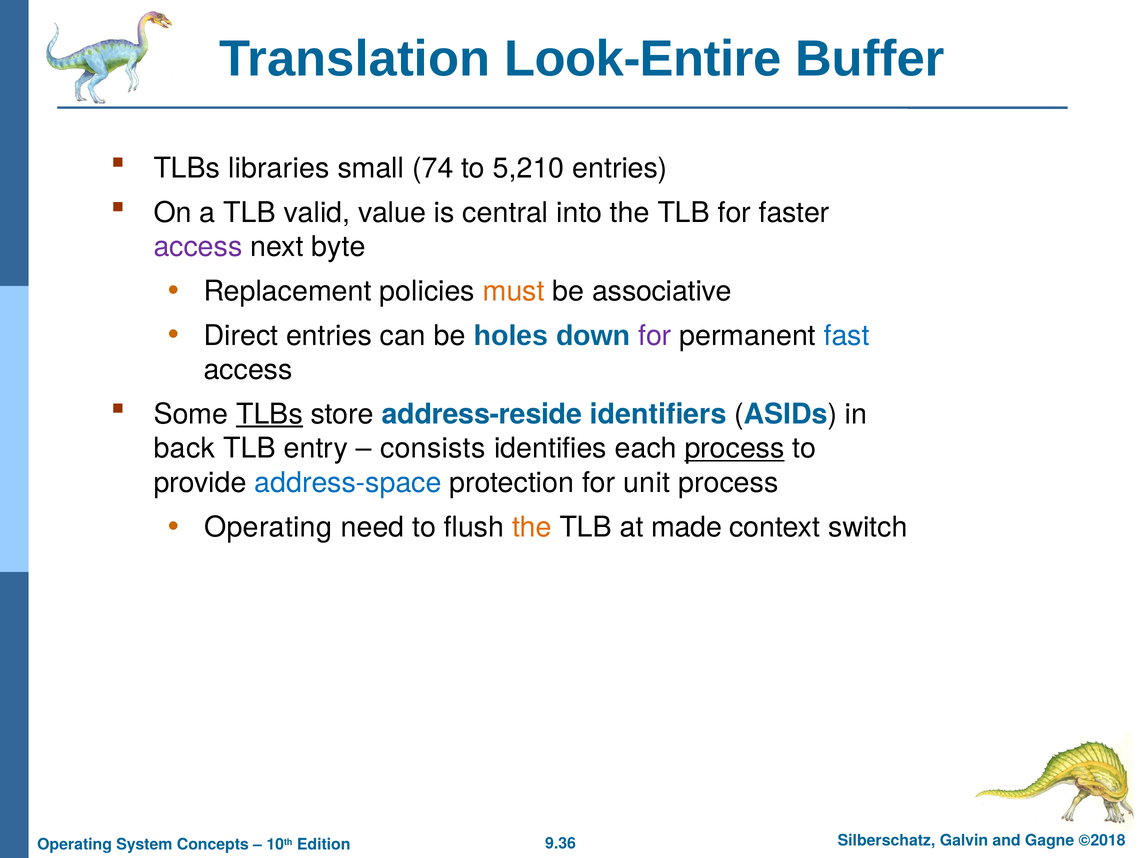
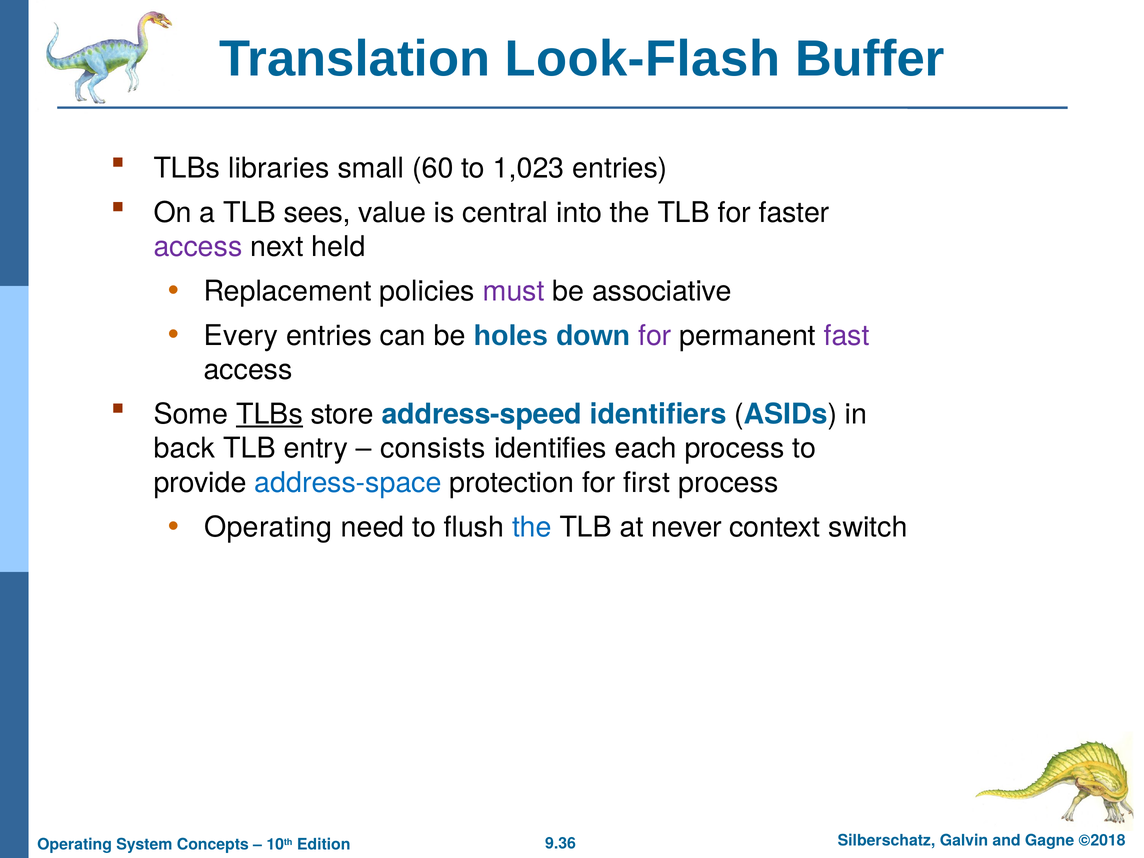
Look-Entire: Look-Entire -> Look-Flash
74: 74 -> 60
5,210: 5,210 -> 1,023
valid: valid -> sees
byte: byte -> held
must colour: orange -> purple
Direct: Direct -> Every
fast colour: blue -> purple
address-reside: address-reside -> address-speed
process at (735, 449) underline: present -> none
unit: unit -> first
the at (532, 527) colour: orange -> blue
made: made -> never
